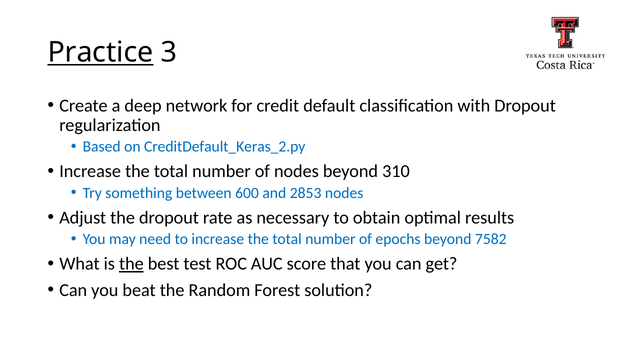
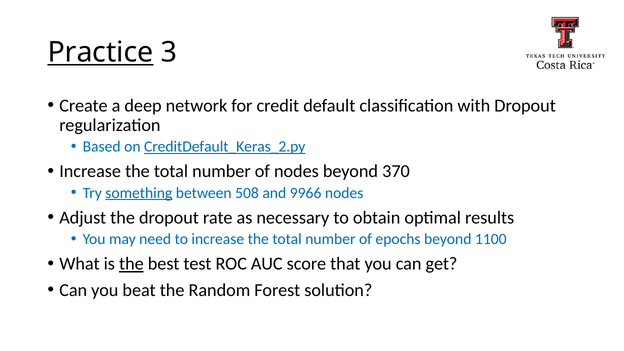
CreditDefault_Keras_2.py underline: none -> present
310: 310 -> 370
something underline: none -> present
600: 600 -> 508
2853: 2853 -> 9966
7582: 7582 -> 1100
